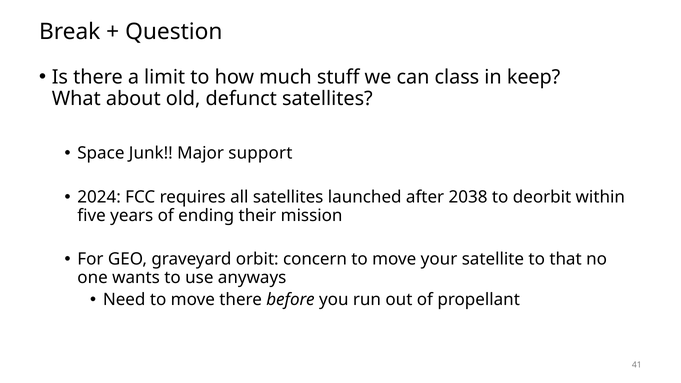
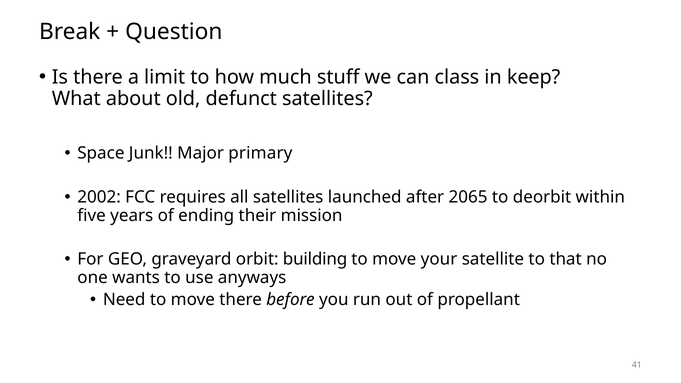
support: support -> primary
2024: 2024 -> 2002
2038: 2038 -> 2065
concern: concern -> building
